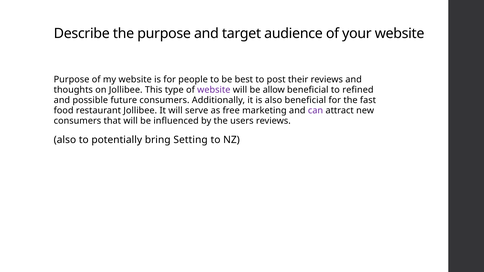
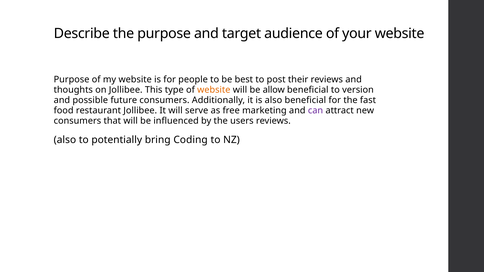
website at (214, 90) colour: purple -> orange
refined: refined -> version
Setting: Setting -> Coding
